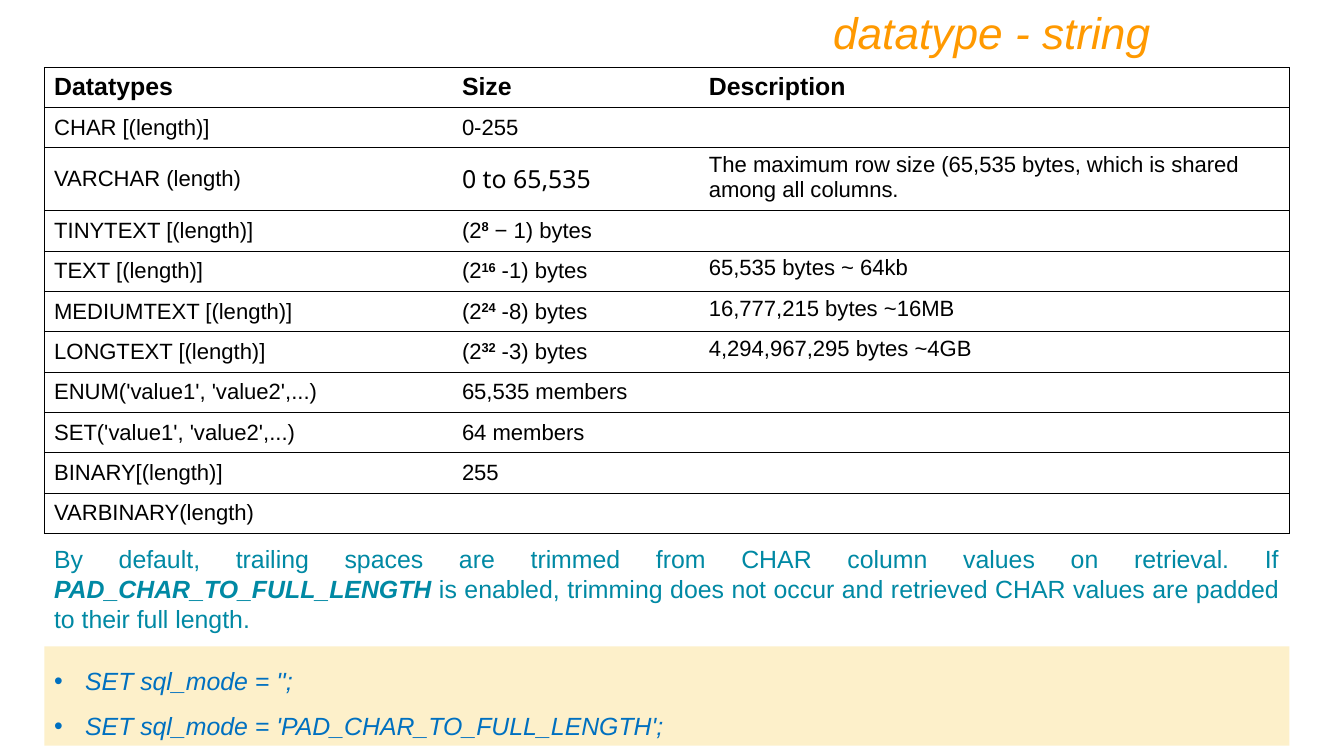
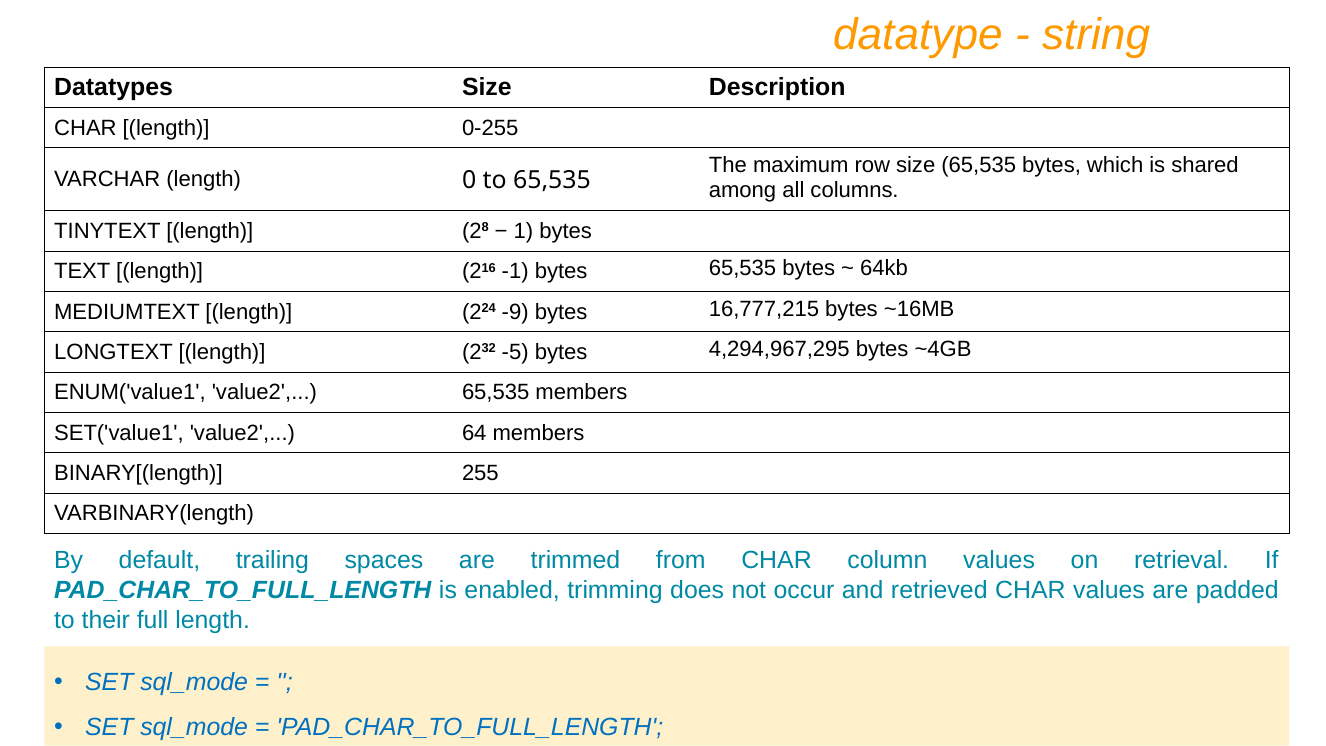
-8: -8 -> -9
-3: -3 -> -5
